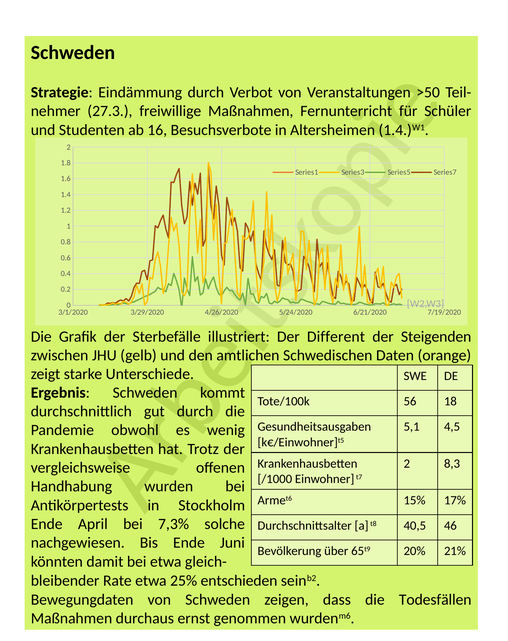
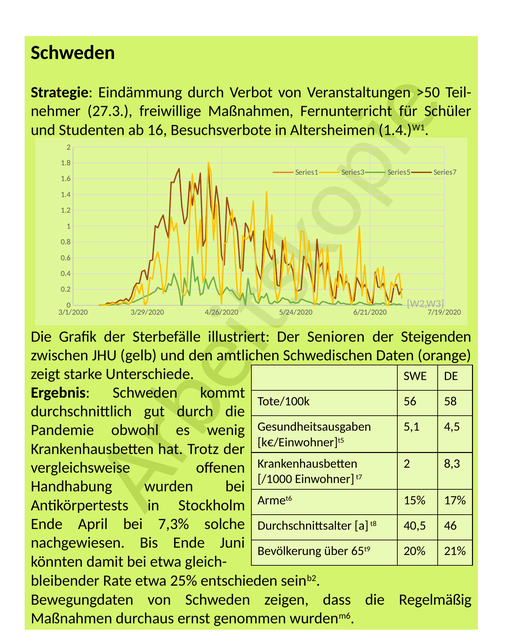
Different: Different -> Senioren
18: 18 -> 58
Todesfällen: Todesfällen -> Regelmäßig
